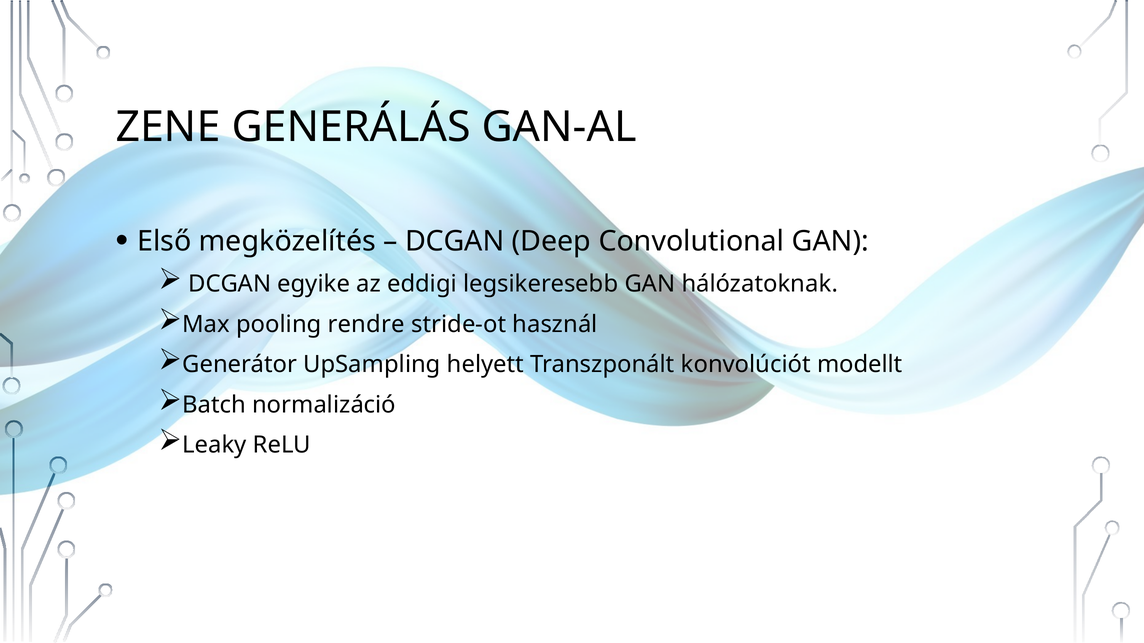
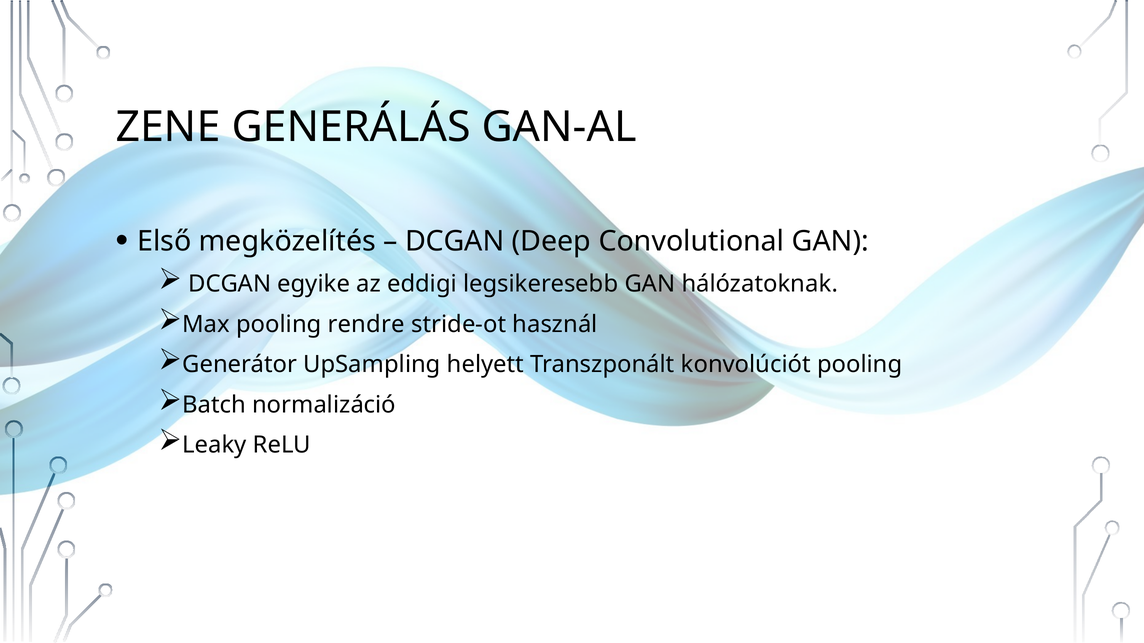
konvolúciót modellt: modellt -> pooling
